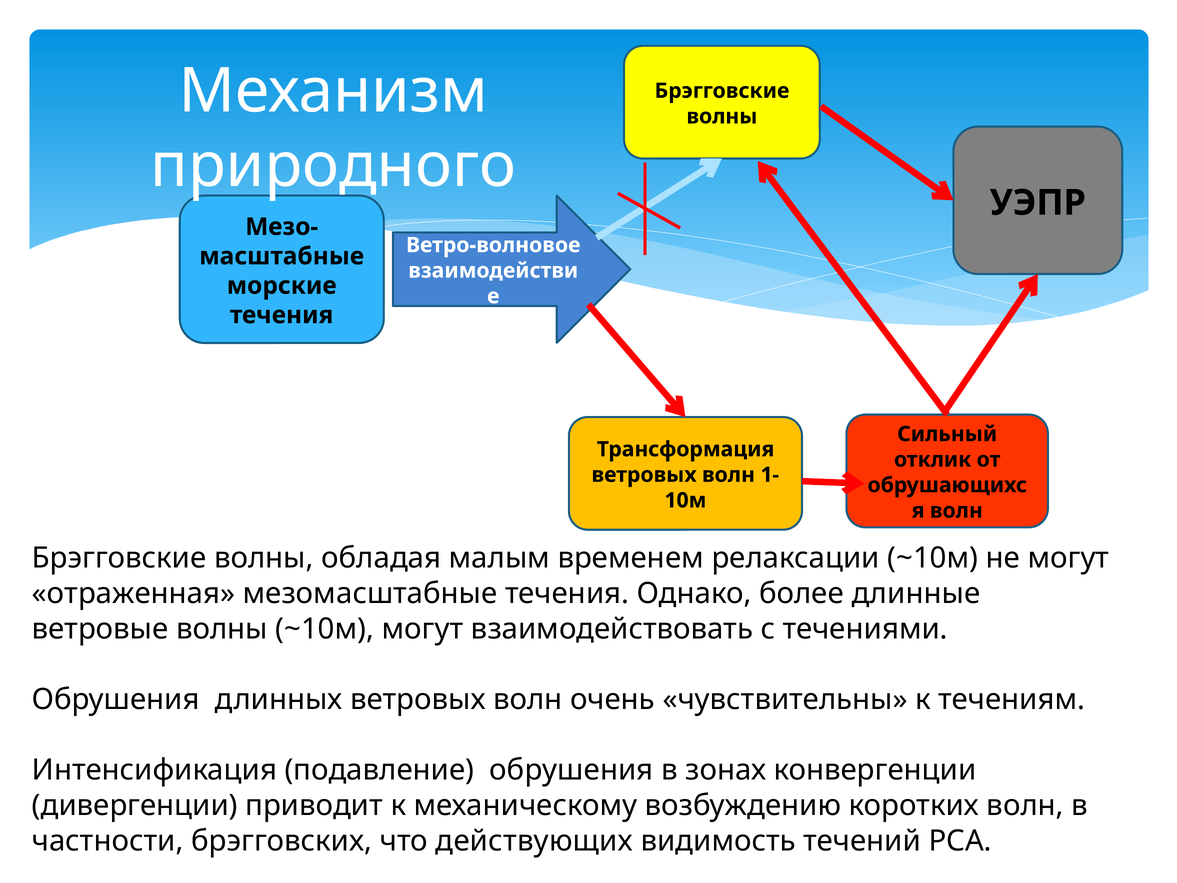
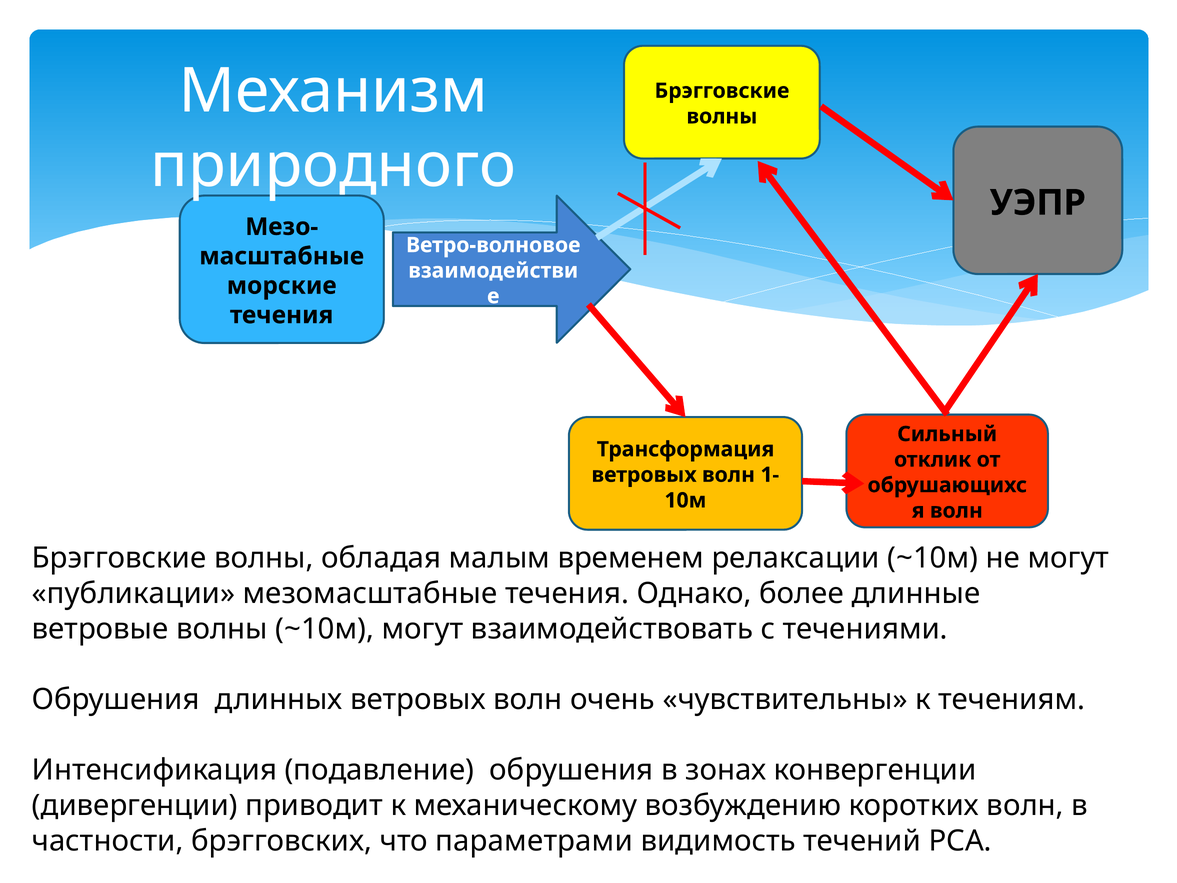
отраженная: отраженная -> публикации
действующих: действующих -> параметрами
